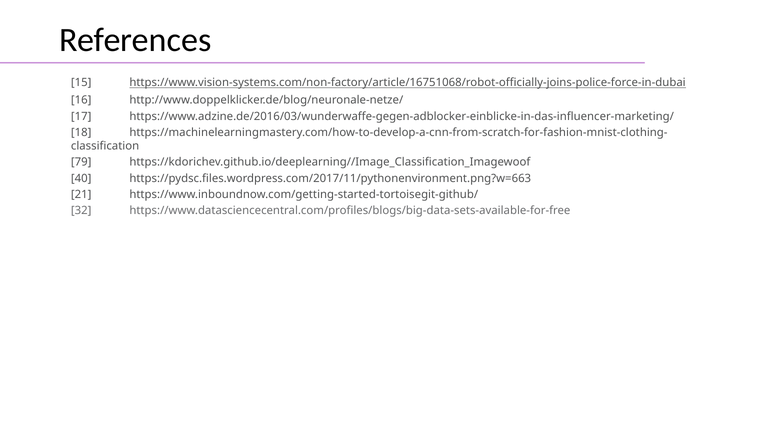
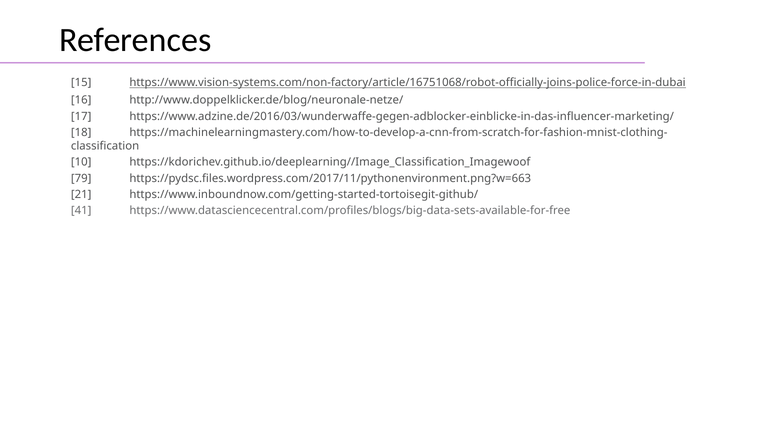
79: 79 -> 10
40: 40 -> 79
32: 32 -> 41
